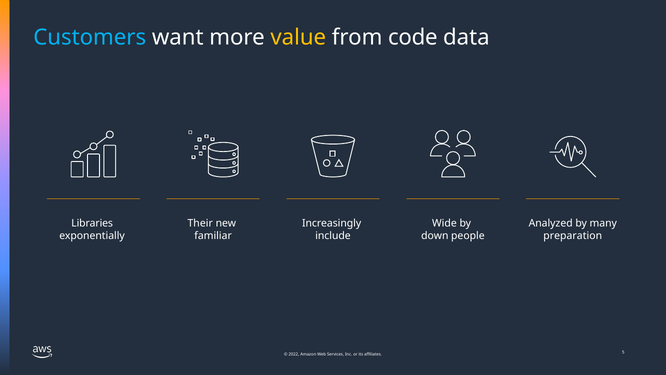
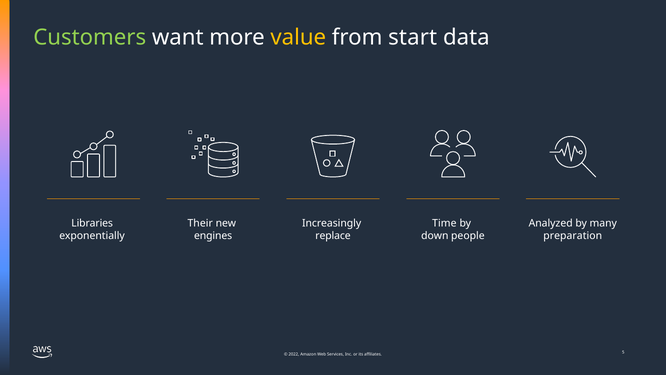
Customers colour: light blue -> light green
code: code -> start
Wide: Wide -> Time
familiar: familiar -> engines
include: include -> replace
